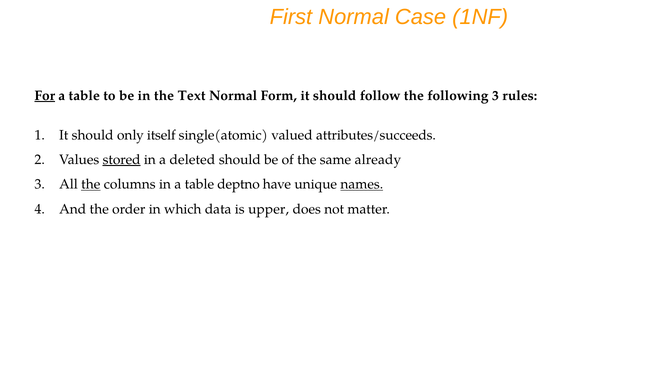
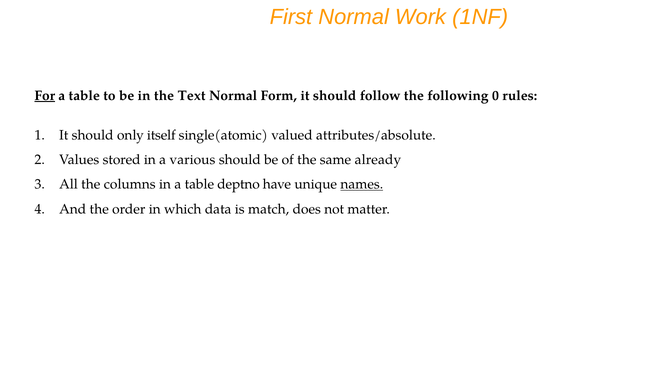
Case: Case -> Work
following 3: 3 -> 0
attributes/succeeds: attributes/succeeds -> attributes/absolute
stored underline: present -> none
deleted: deleted -> various
the at (91, 184) underline: present -> none
upper: upper -> match
